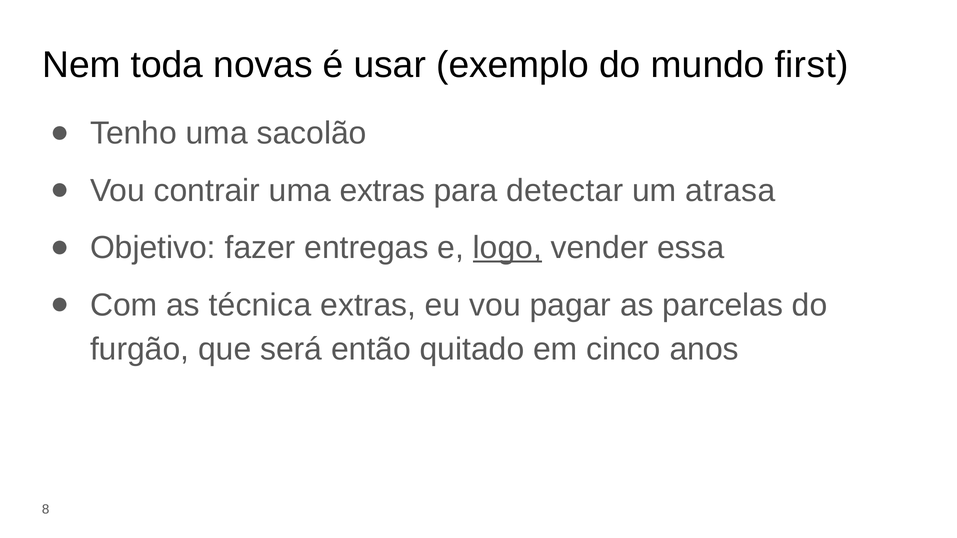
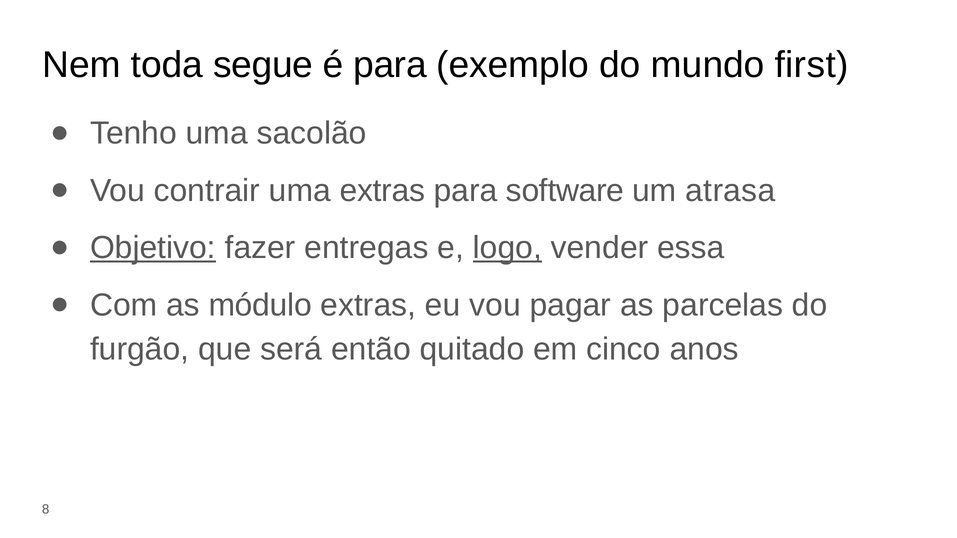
novas: novas -> segue
é usar: usar -> para
detectar: detectar -> software
Objetivo underline: none -> present
técnica: técnica -> módulo
